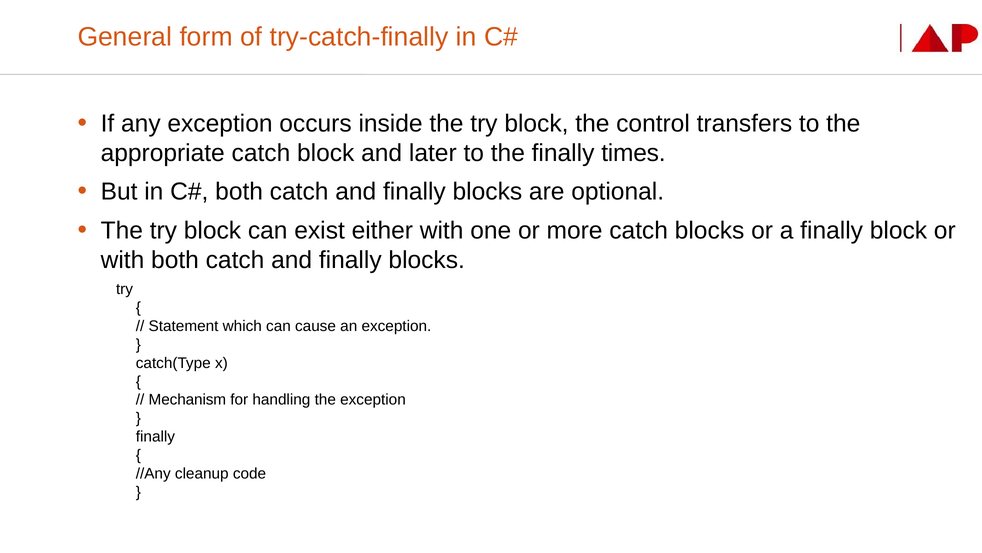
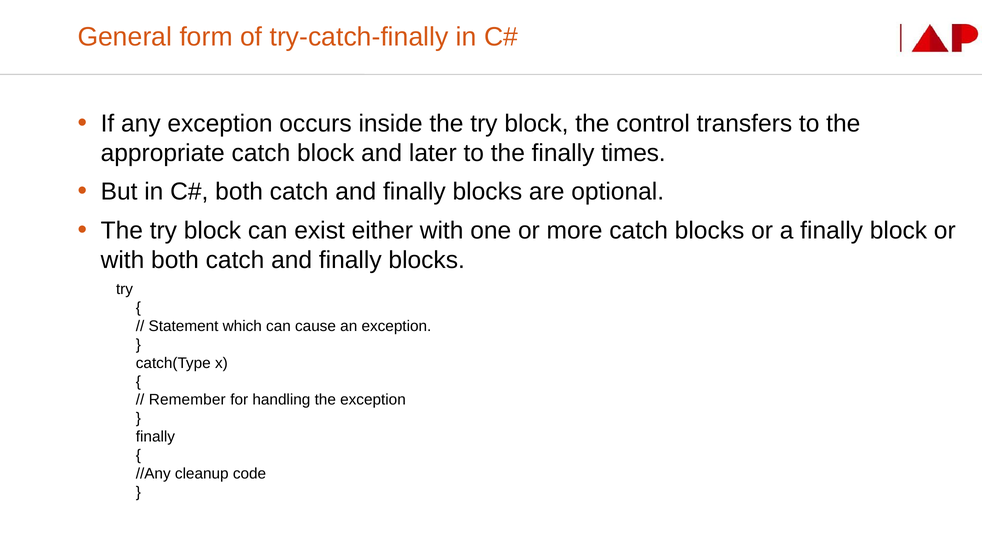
Mechanism: Mechanism -> Remember
